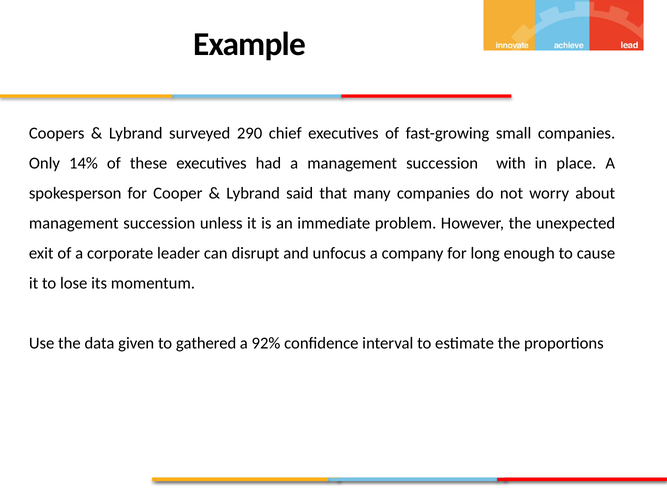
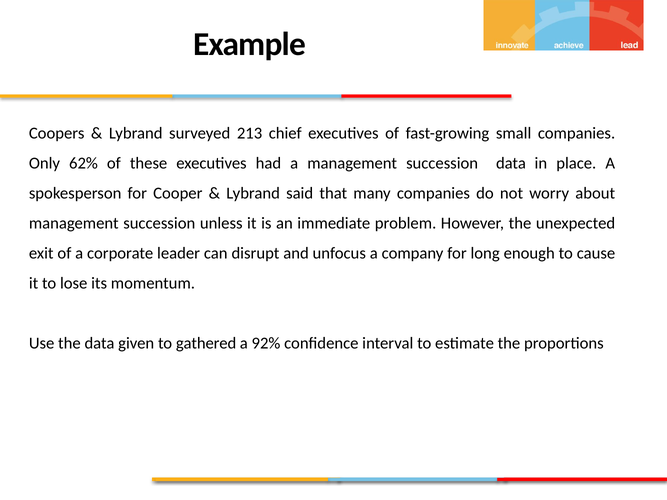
290: 290 -> 213
14%: 14% -> 62%
succession with: with -> data
